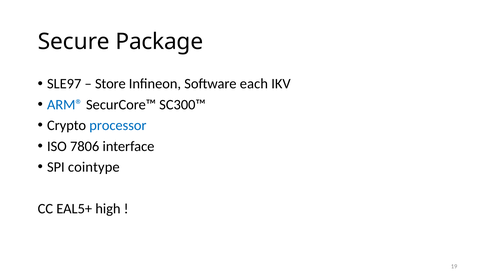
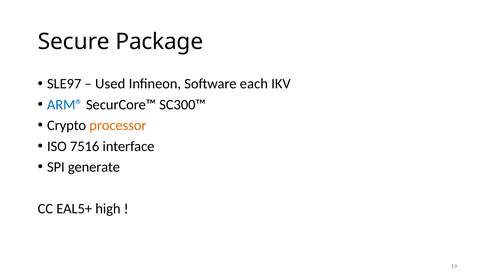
Store: Store -> Used
processor colour: blue -> orange
7806: 7806 -> 7516
cointype: cointype -> generate
